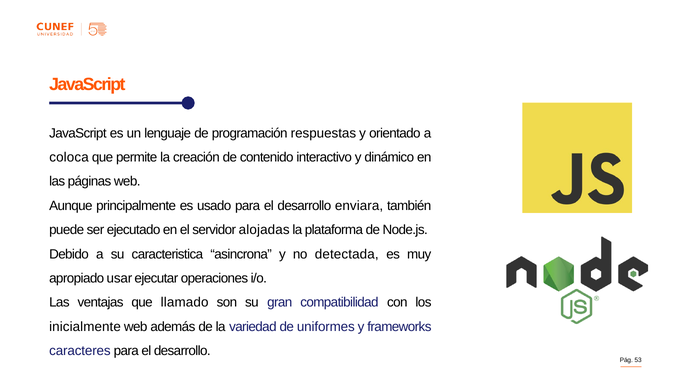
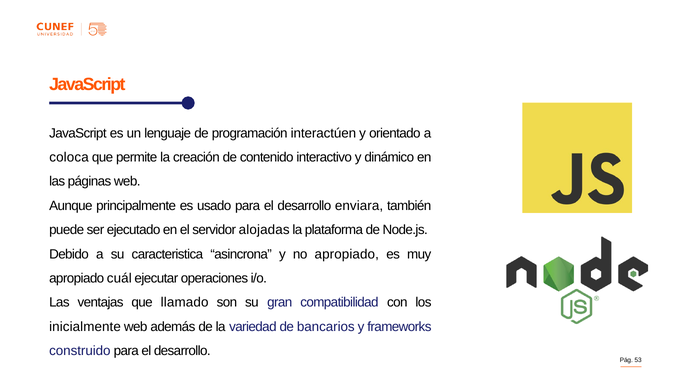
respuestas: respuestas -> interactúen
no detectada: detectada -> apropiado
usar: usar -> cuál
uniformes: uniformes -> bancarios
caracteres: caracteres -> construido
